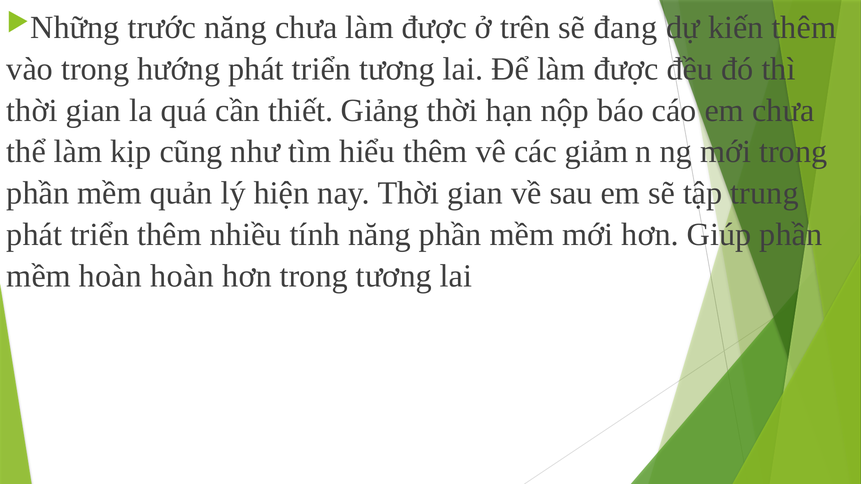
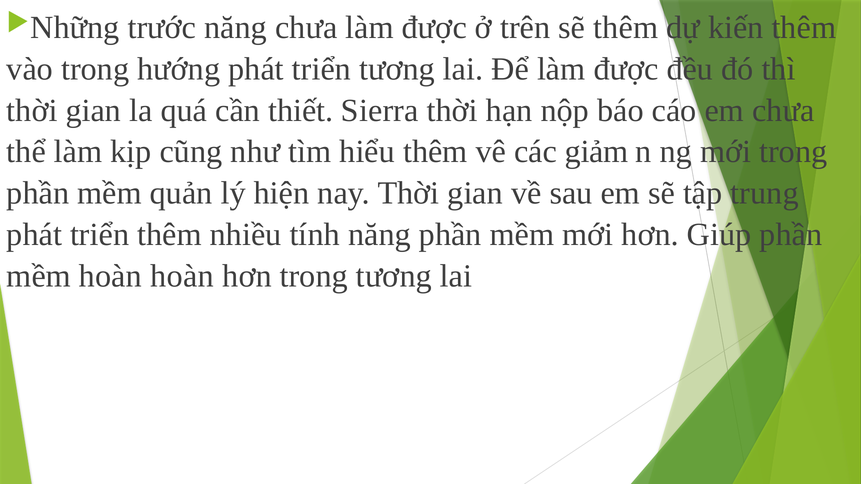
sẽ đang: đang -> thêm
Giảng: Giảng -> Sierra
